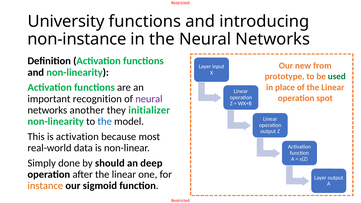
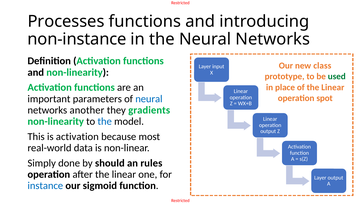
University: University -> Processes
from: from -> class
recognition: recognition -> parameters
neural at (149, 99) colour: purple -> blue
initializer: initializer -> gradients
deep: deep -> rules
instance colour: orange -> blue
